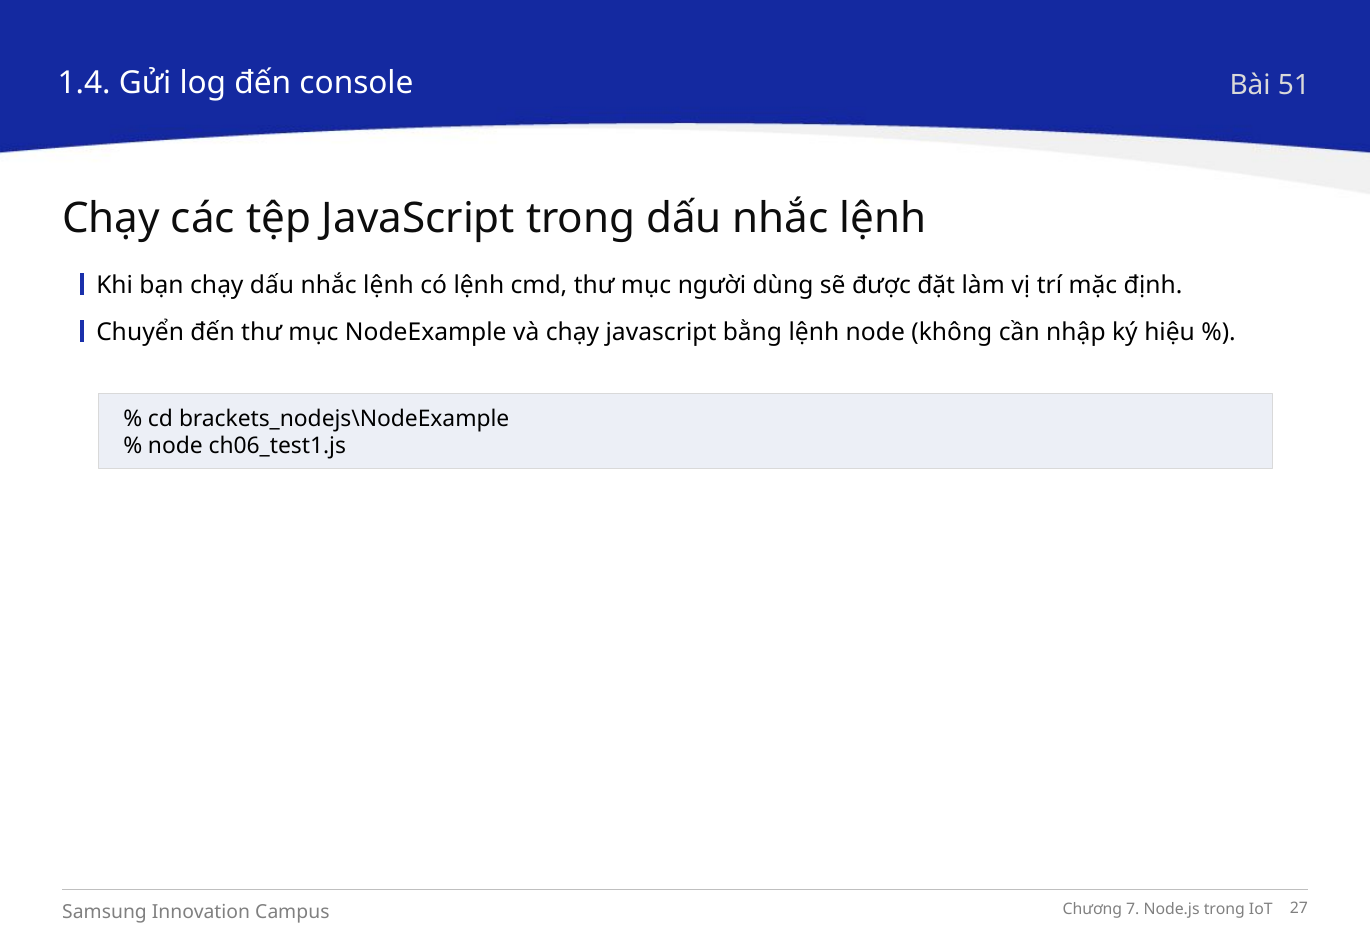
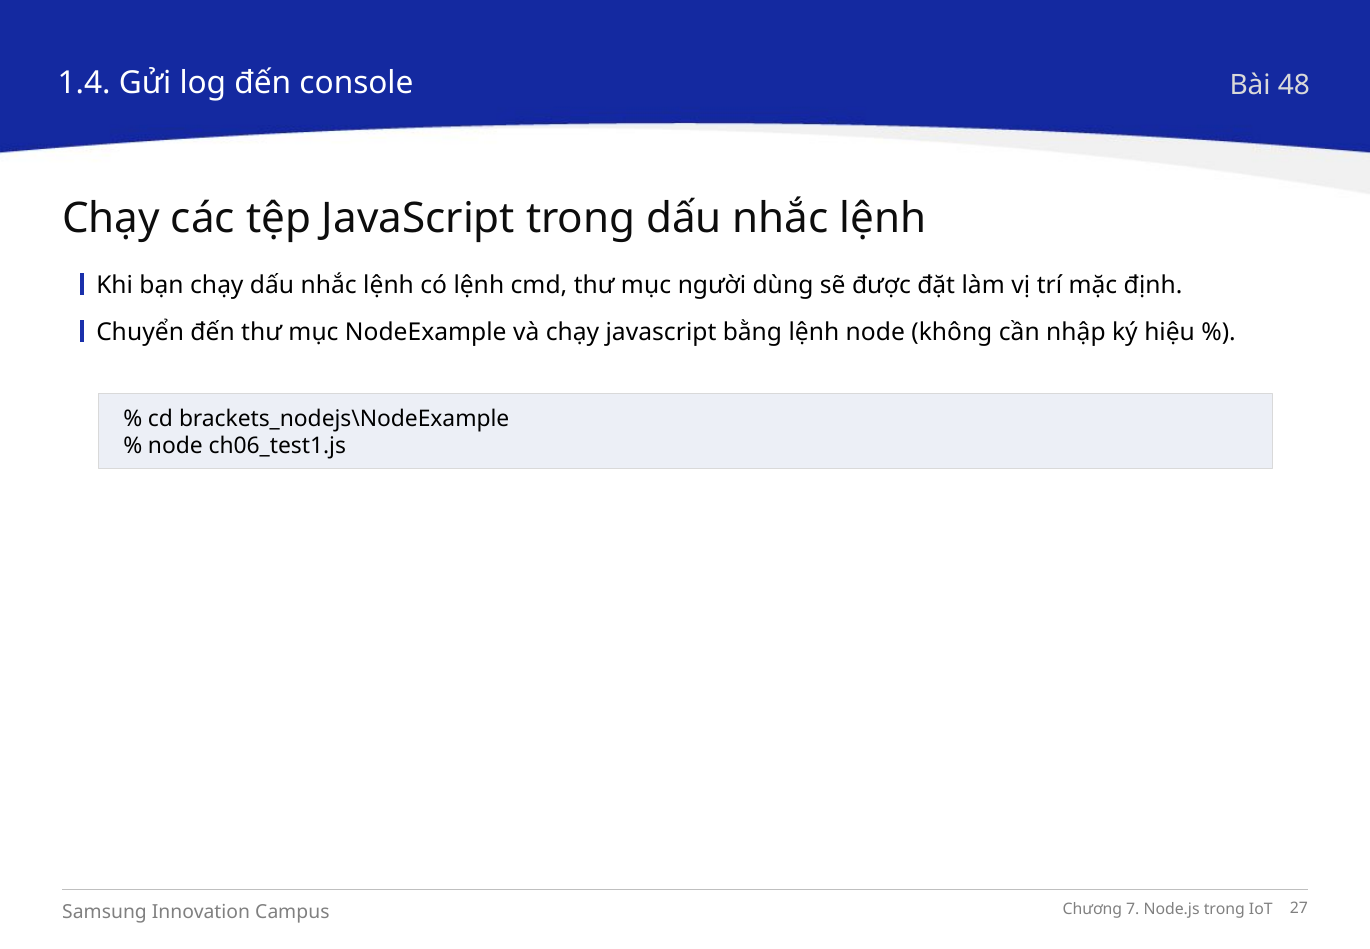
51: 51 -> 48
